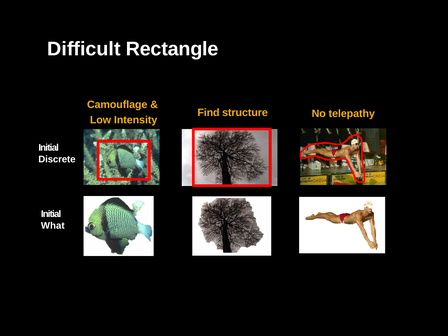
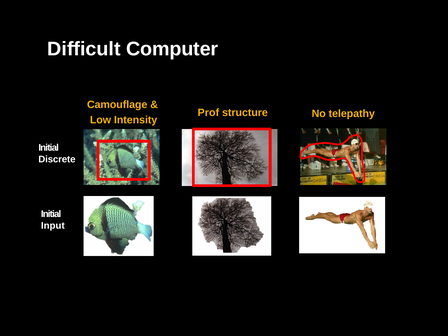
Rectangle: Rectangle -> Computer
Find: Find -> Prof
What: What -> Input
